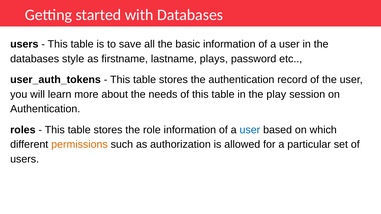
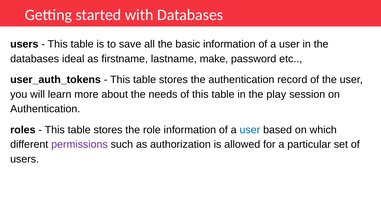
style: style -> ideal
plays: plays -> make
permissions colour: orange -> purple
